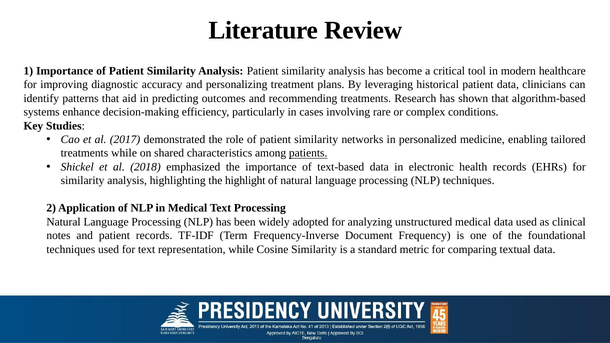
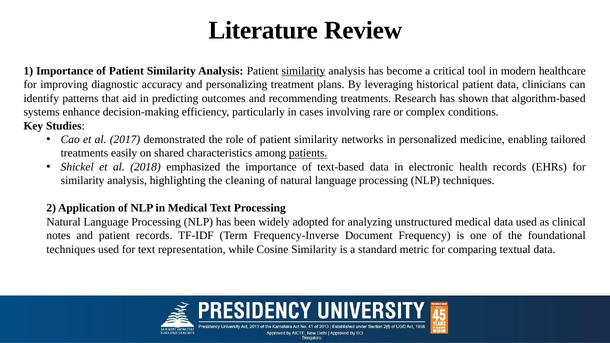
similarity at (304, 71) underline: none -> present
treatments while: while -> easily
highlight: highlight -> cleaning
